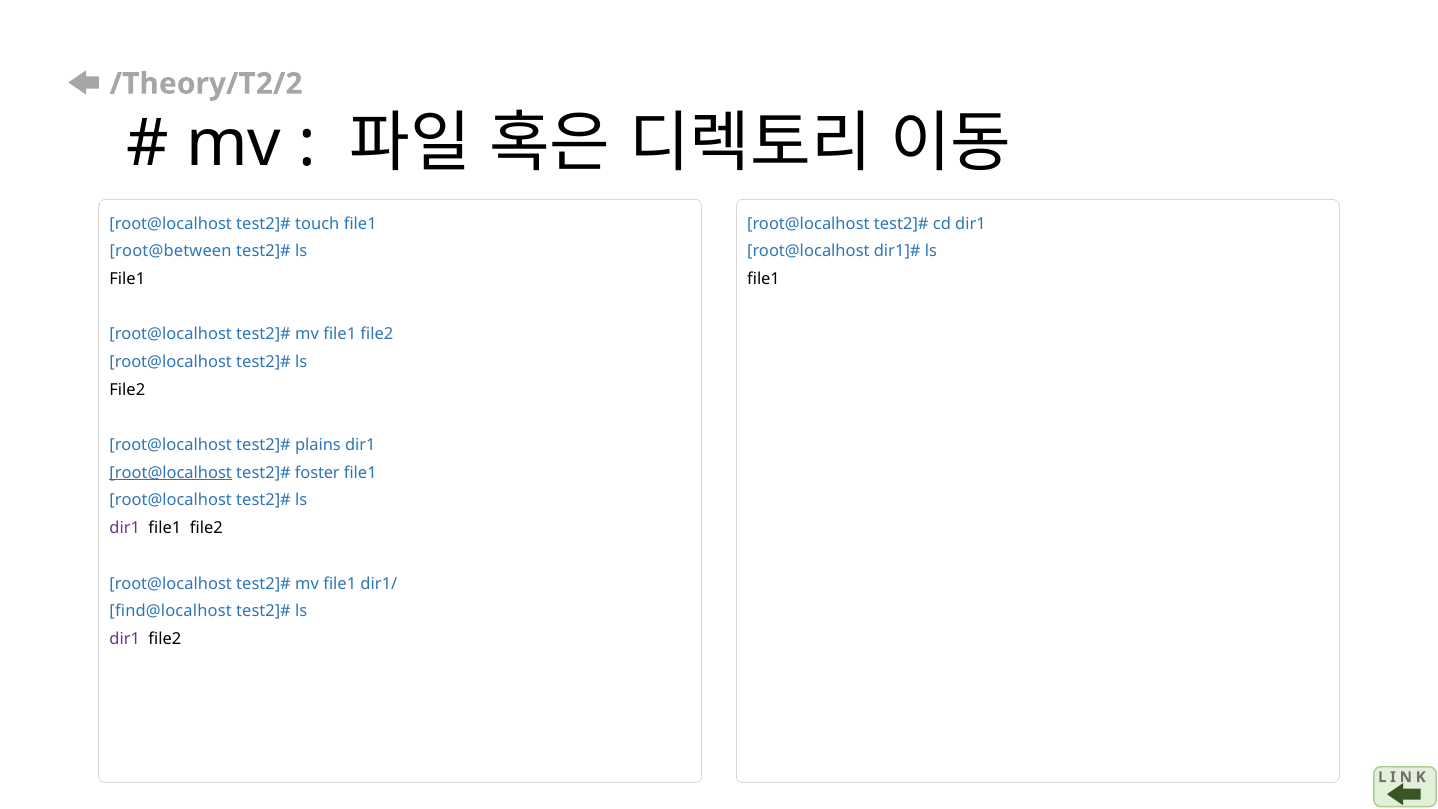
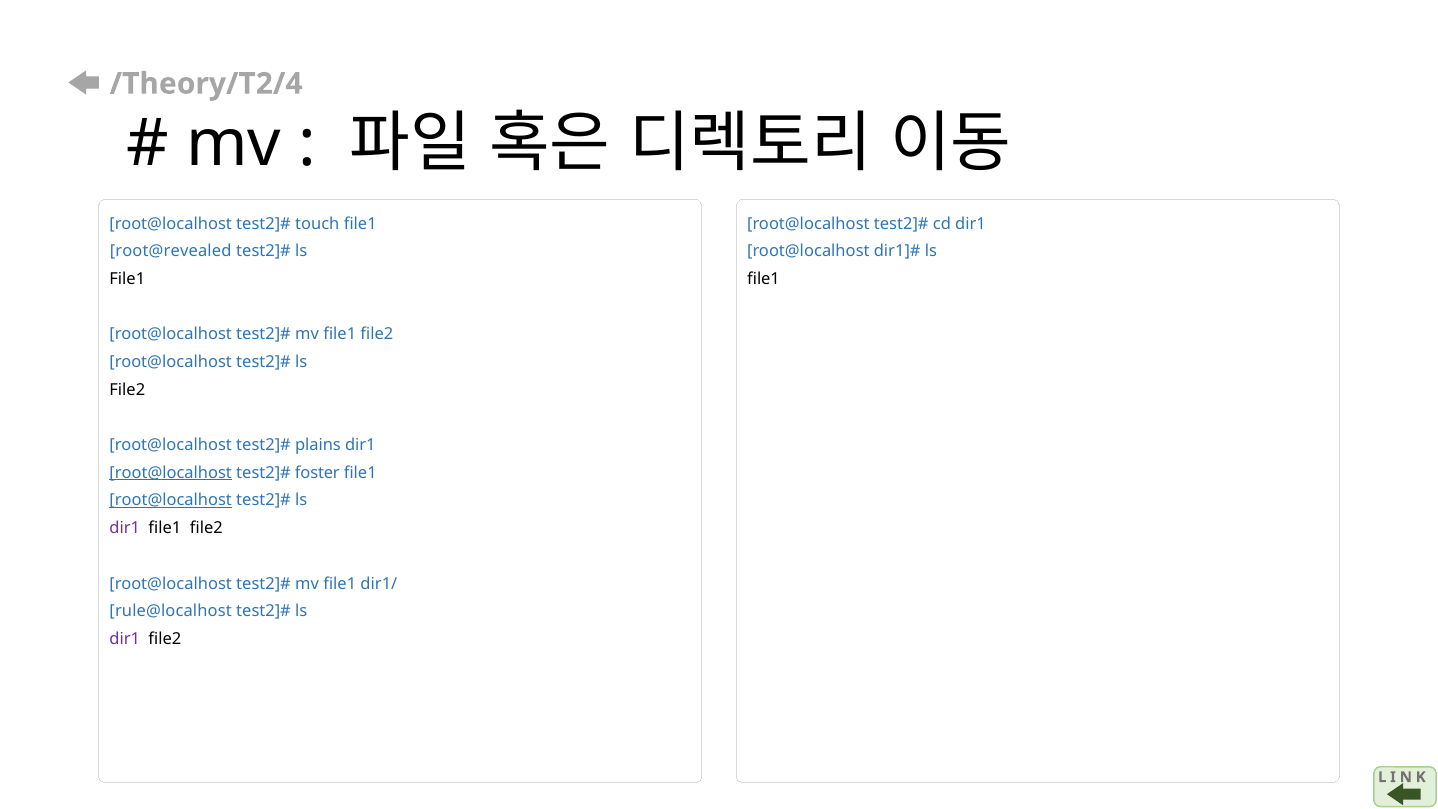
/Theory/T2/2: /Theory/T2/2 -> /Theory/T2/4
root@between: root@between -> root@revealed
root@localhost at (171, 500) underline: none -> present
find@localhost: find@localhost -> rule@localhost
